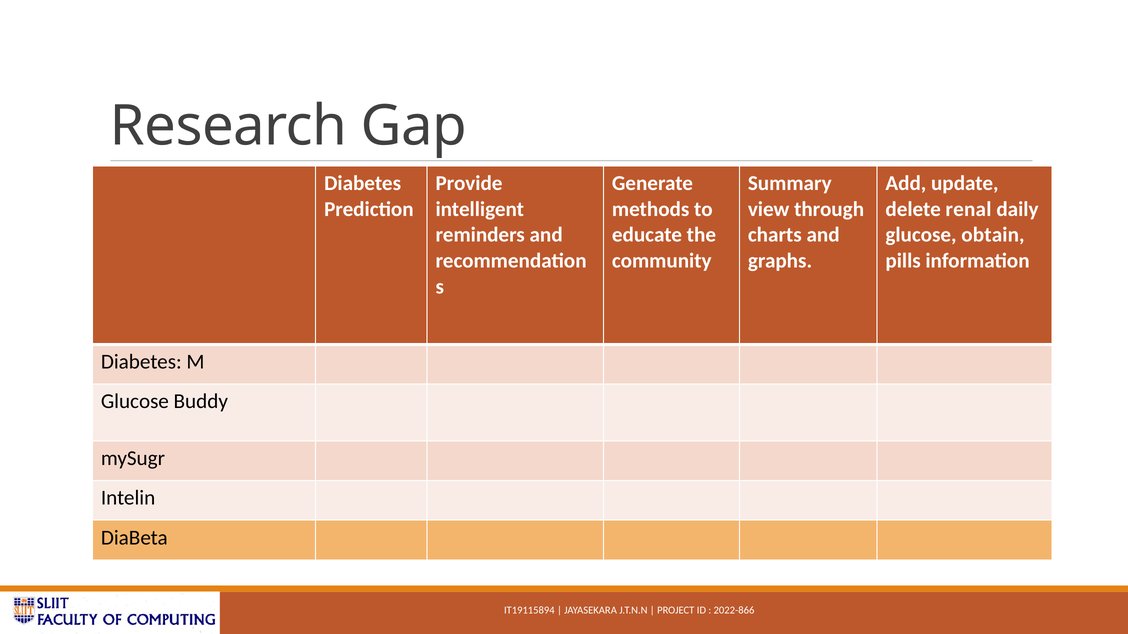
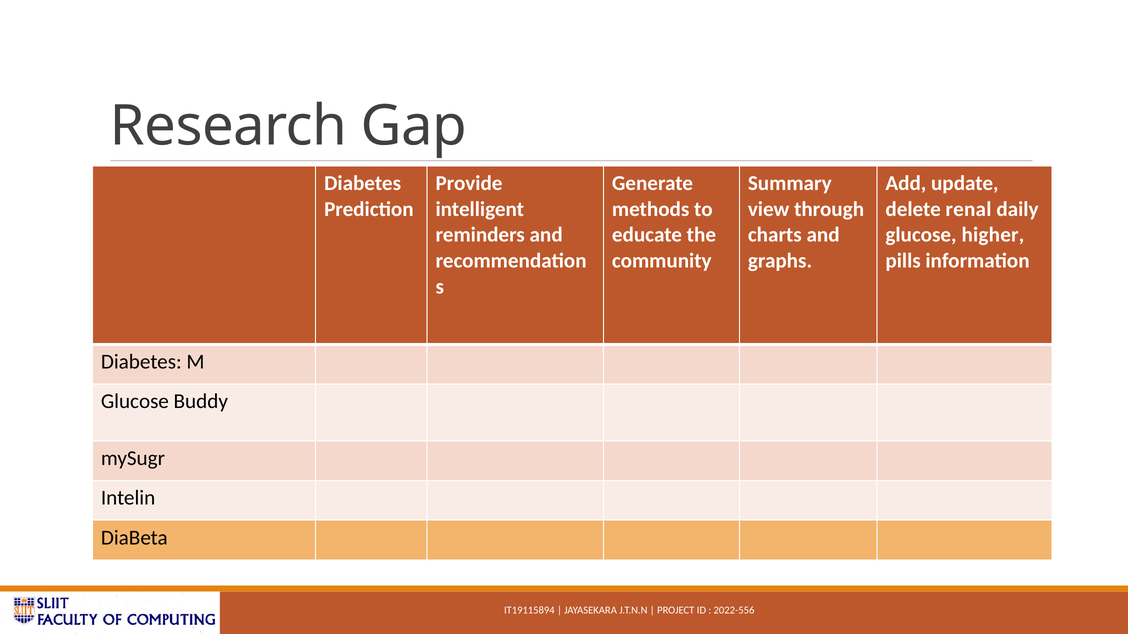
obtain: obtain -> higher
2022-866: 2022-866 -> 2022-556
